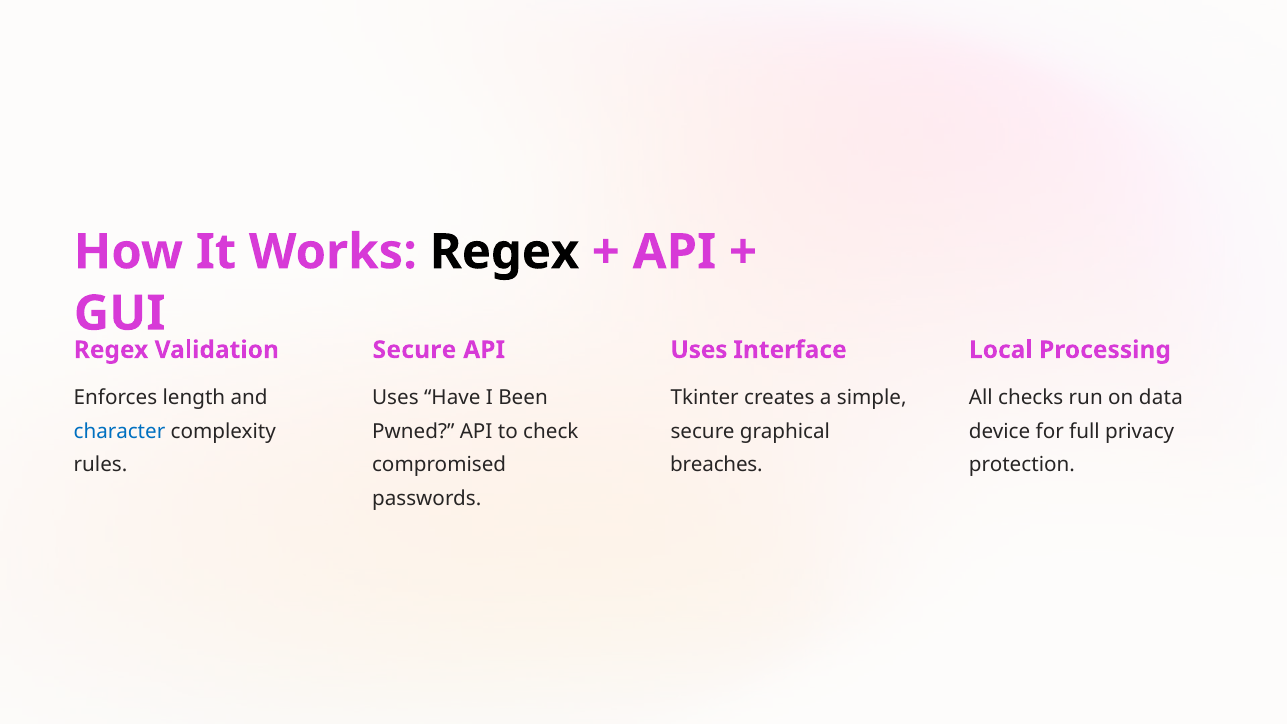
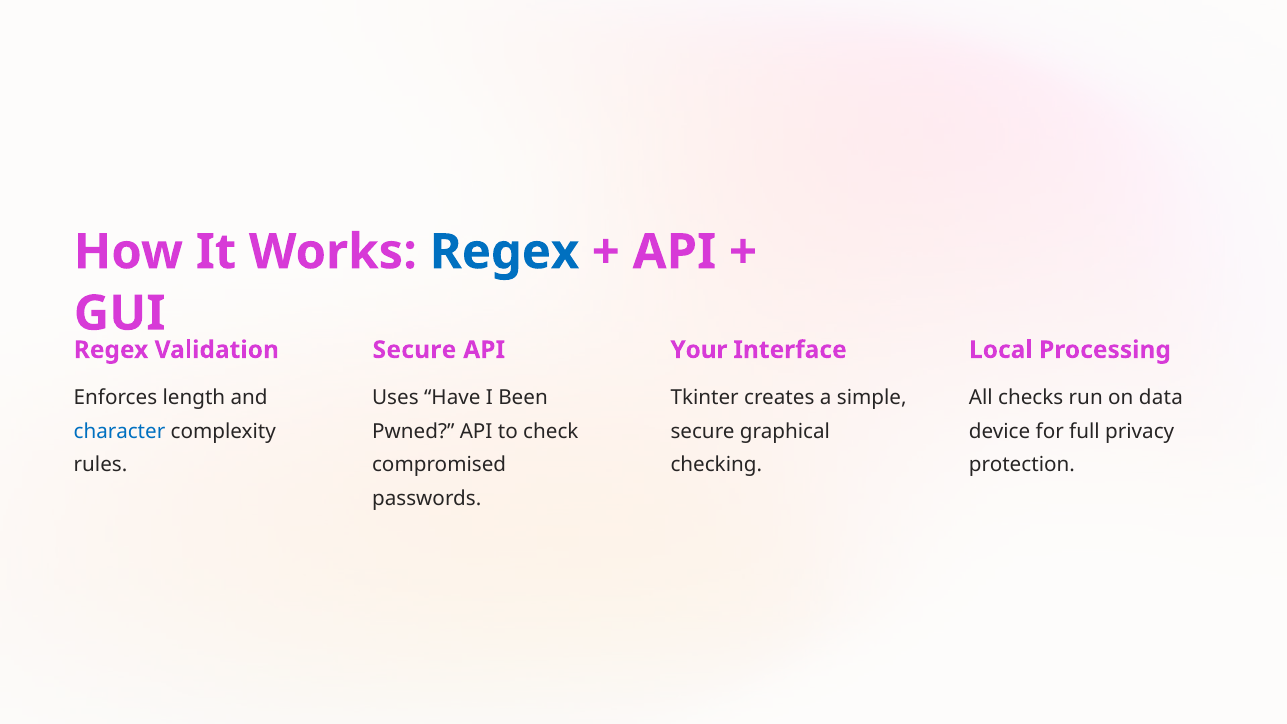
Regex at (504, 252) colour: black -> blue
Uses at (699, 350): Uses -> Your
breaches: breaches -> checking
